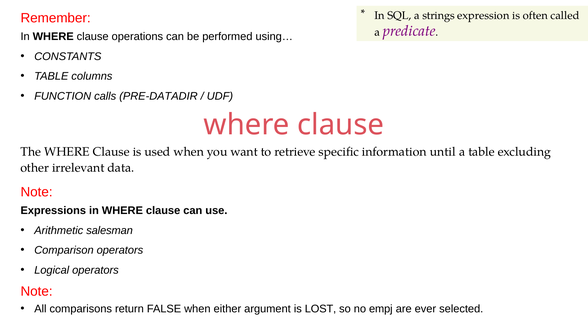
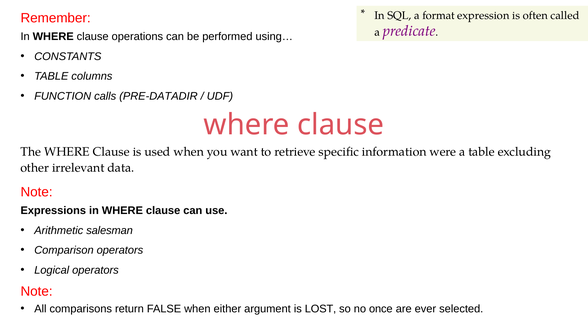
strings: strings -> format
until: until -> were
empj: empj -> once
